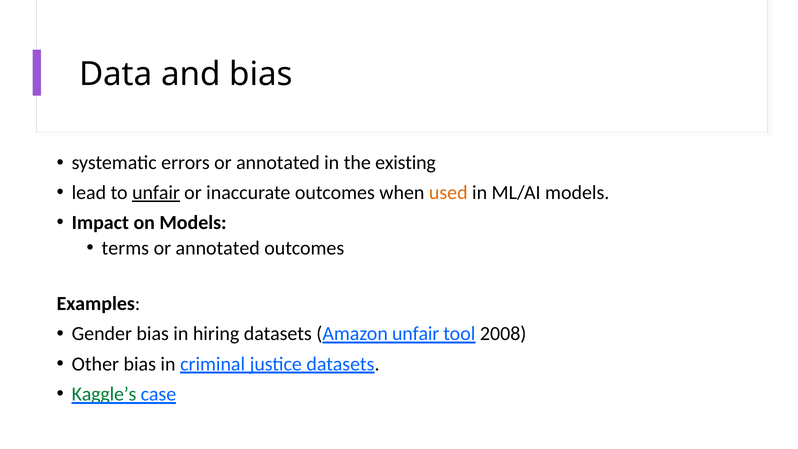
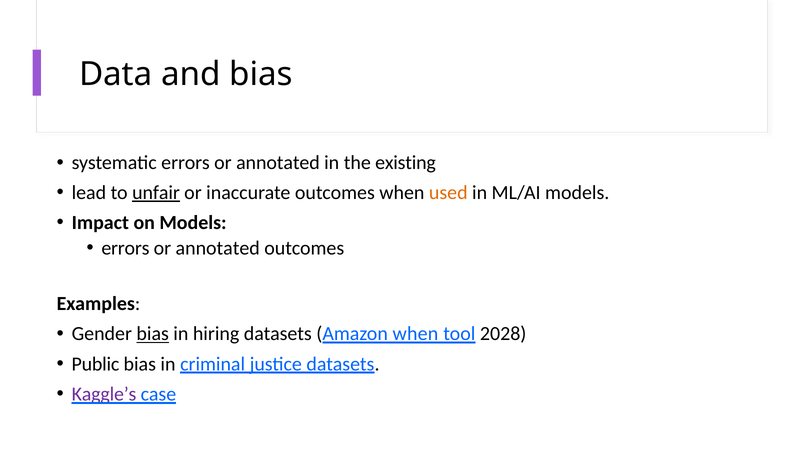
terms at (125, 248): terms -> errors
bias at (153, 334) underline: none -> present
Amazon unfair: unfair -> when
2008: 2008 -> 2028
Other: Other -> Public
Kaggle’s colour: green -> purple
